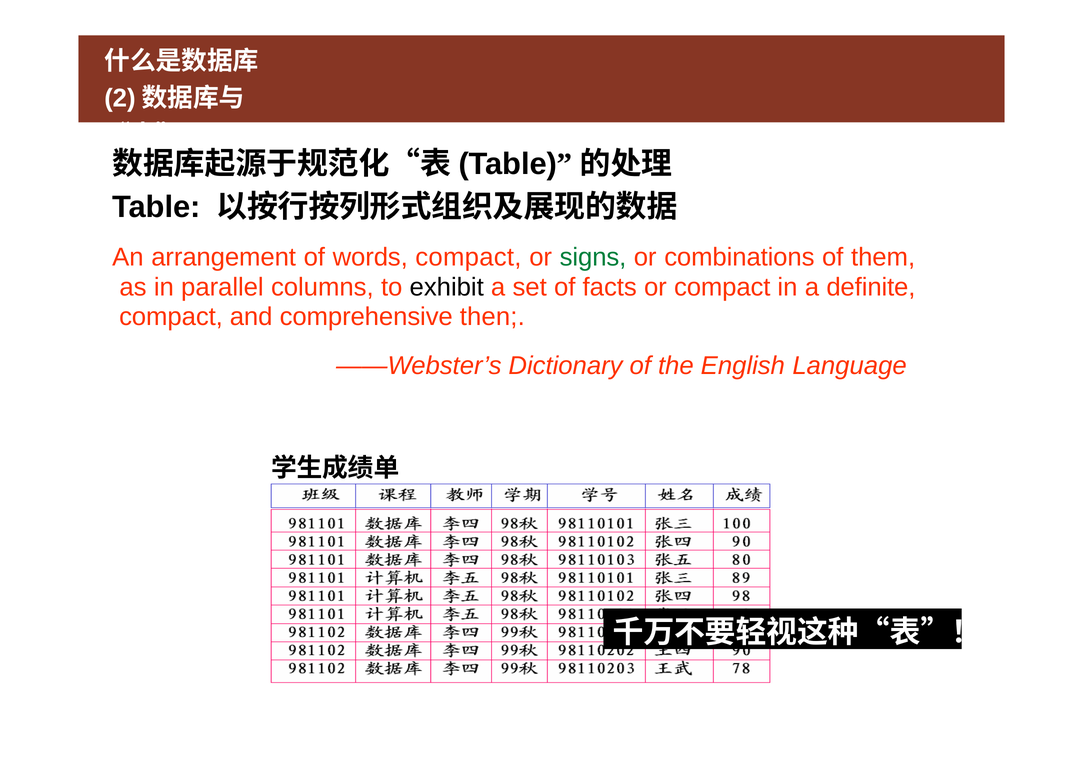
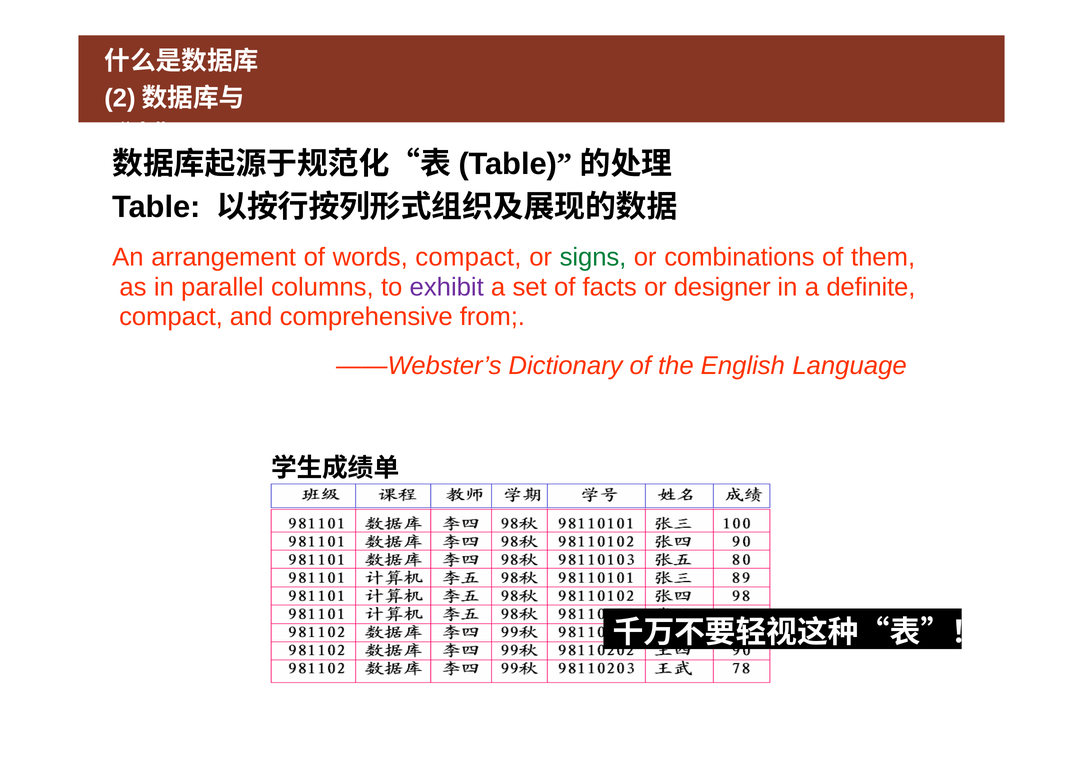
exhibit colour: black -> purple
or compact: compact -> designer
then: then -> from
